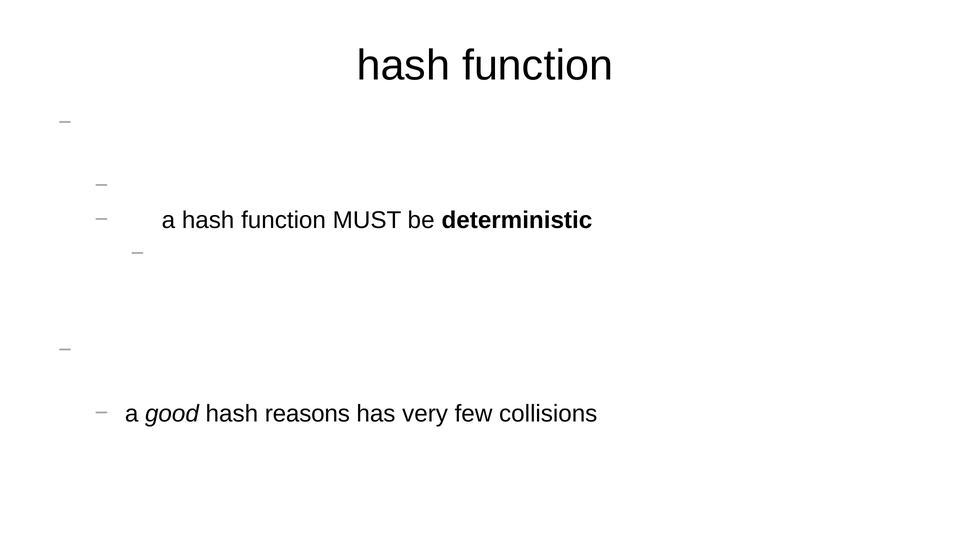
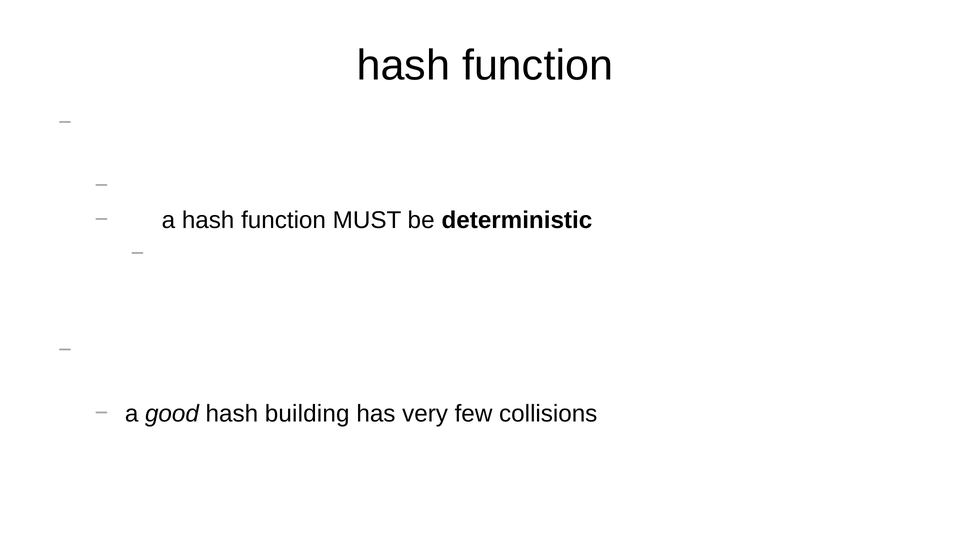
reasons: reasons -> building
